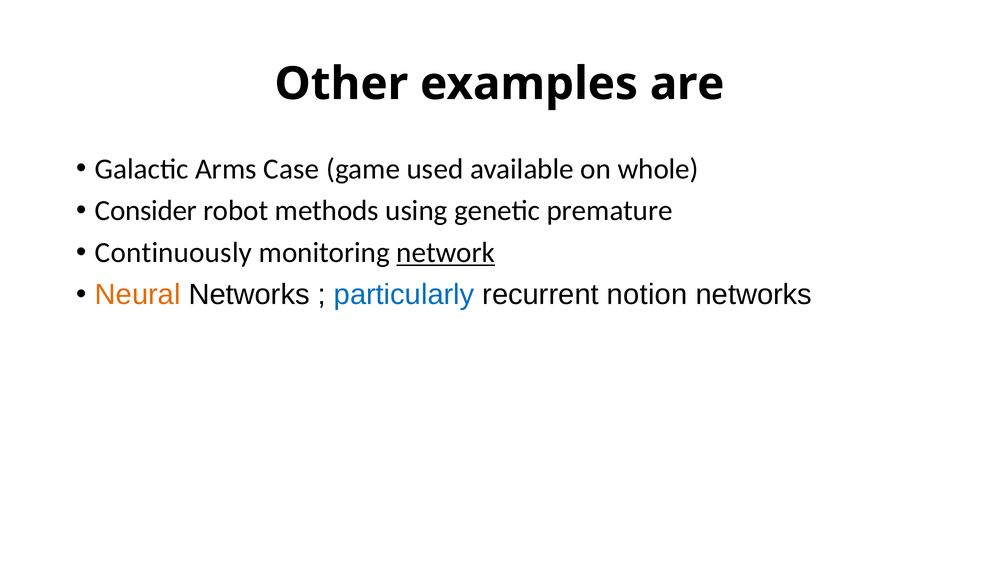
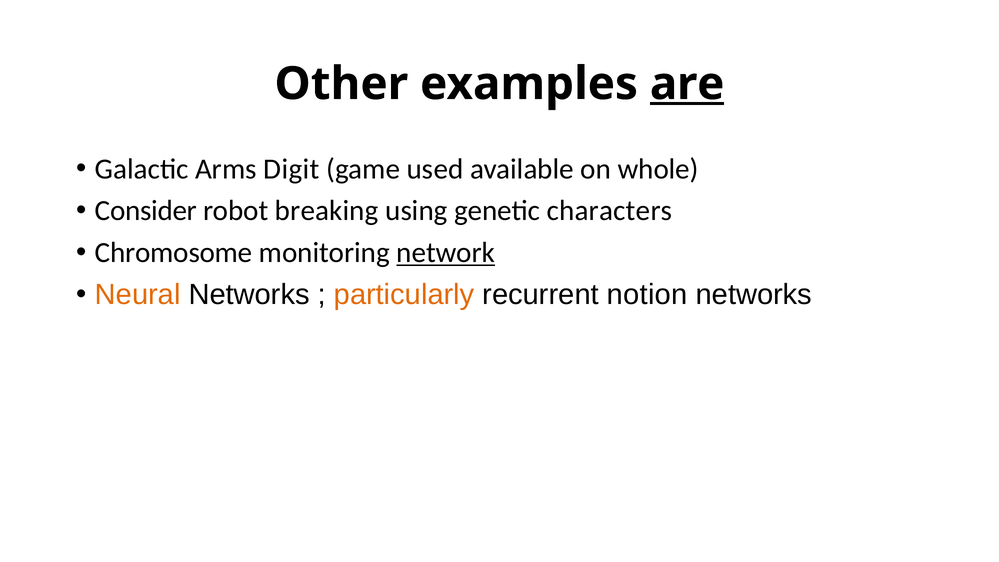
are underline: none -> present
Case: Case -> Digit
methods: methods -> breaking
premature: premature -> characters
Continuously: Continuously -> Chromosome
particularly colour: blue -> orange
